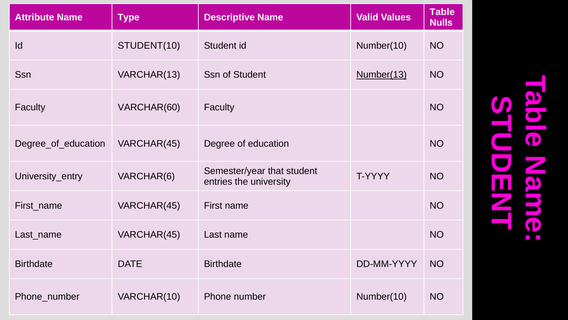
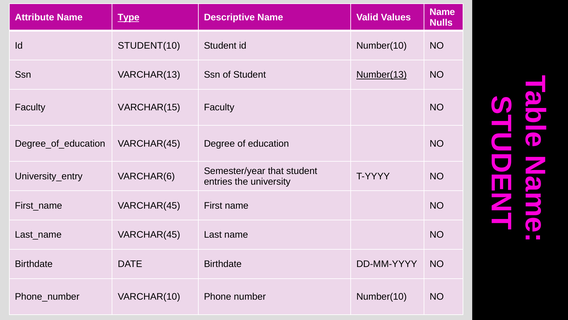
Table at (442, 12): Table -> Name
Type underline: none -> present
VARCHAR(60: VARCHAR(60 -> VARCHAR(15
